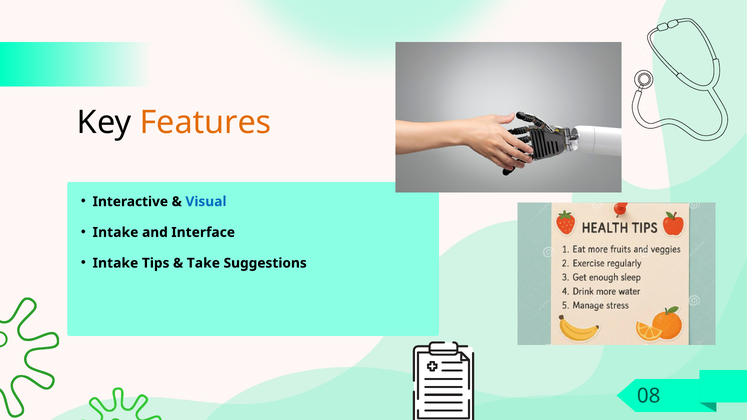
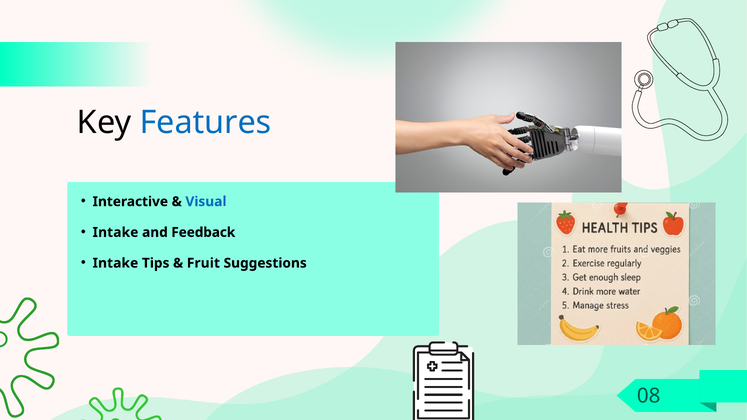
Features colour: orange -> blue
Interface: Interface -> Feedback
Take: Take -> Fruit
